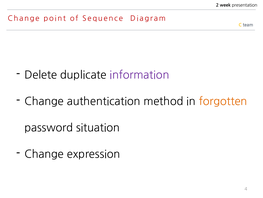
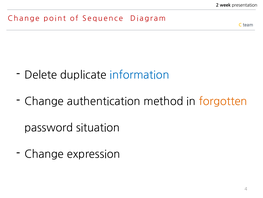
information colour: purple -> blue
